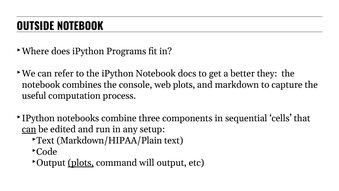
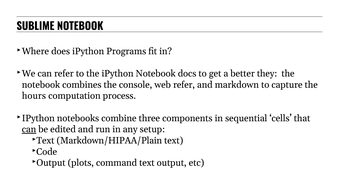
OUTSIDE: OUTSIDE -> SUBLIME
web plots: plots -> refer
useful: useful -> hours
plots at (81, 162) underline: present -> none
command will: will -> text
